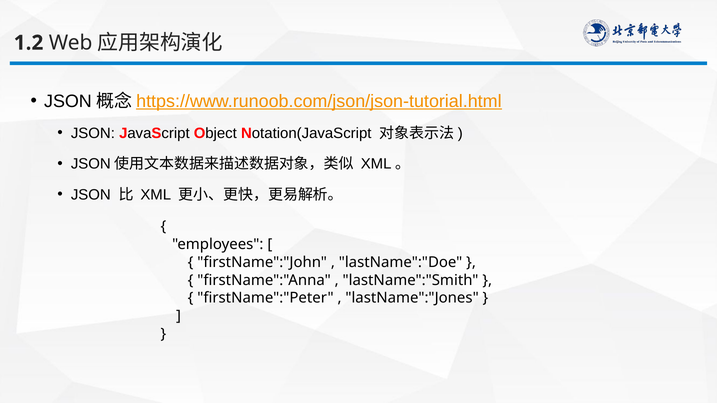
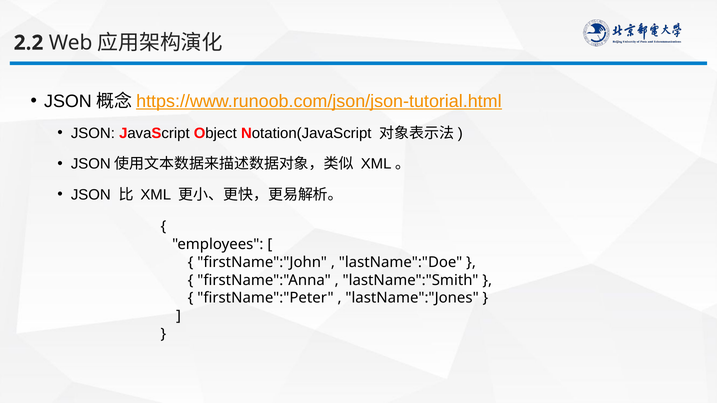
1.2: 1.2 -> 2.2
